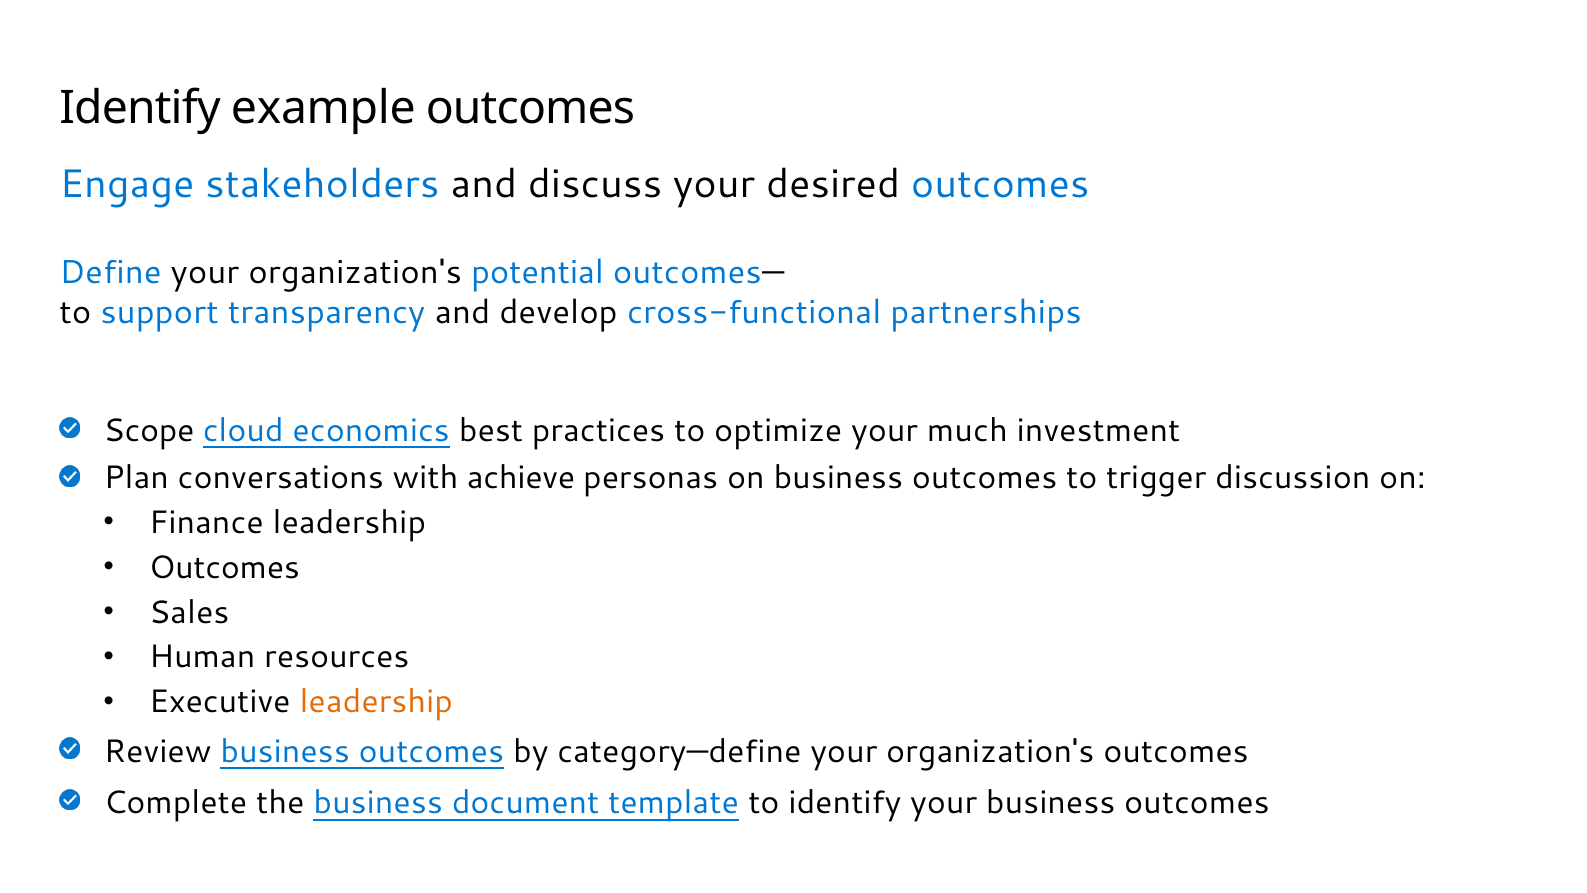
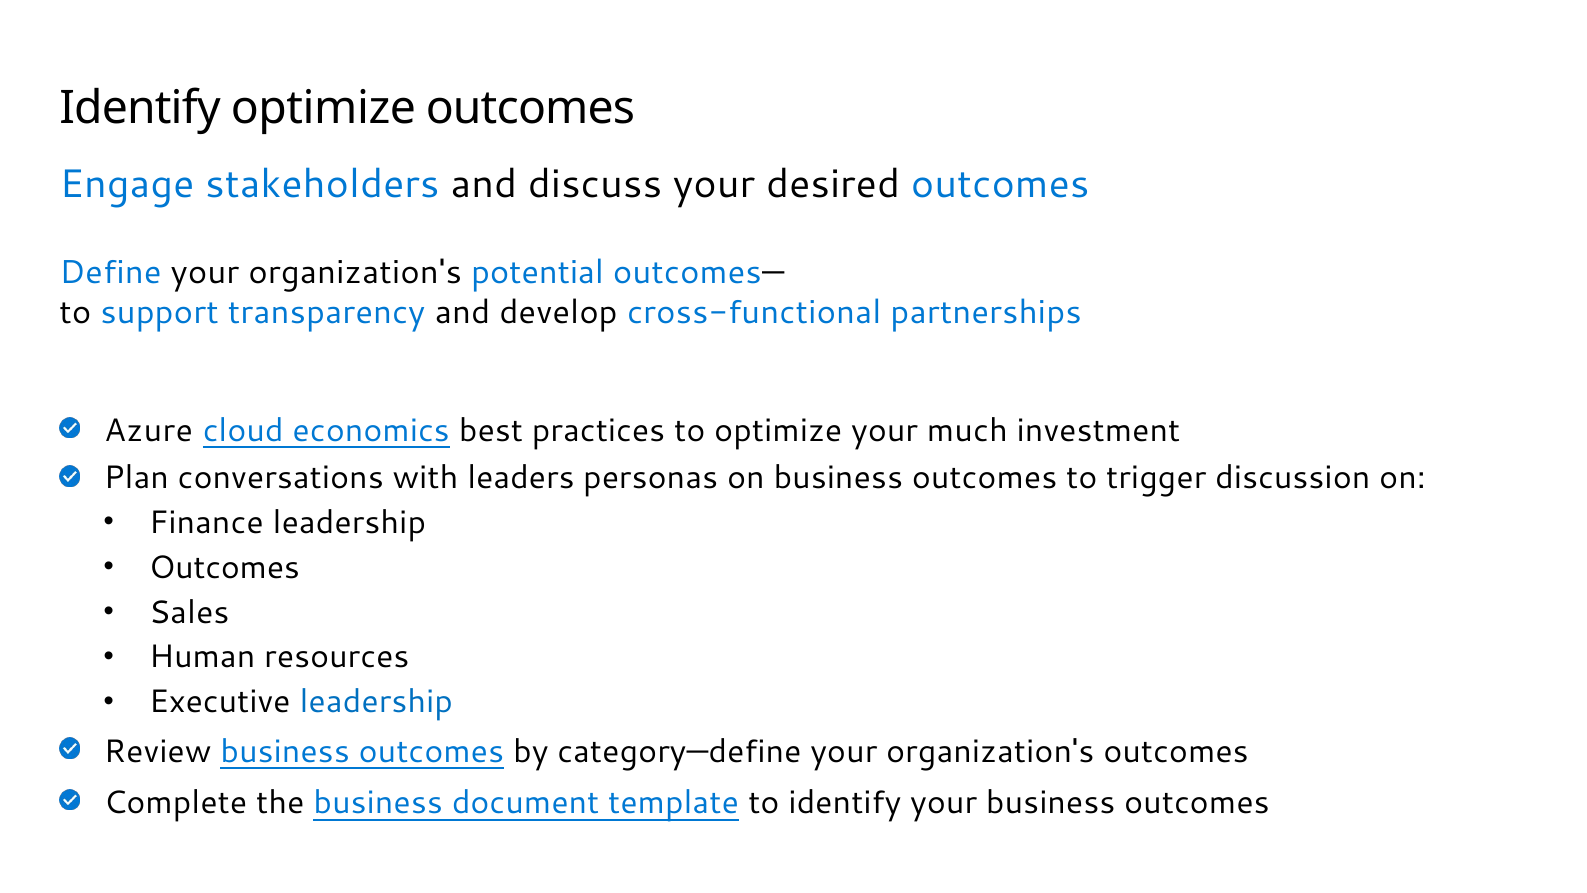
Identify example: example -> optimize
Scope: Scope -> Azure
achieve: achieve -> leaders
leadership at (376, 702) colour: orange -> blue
